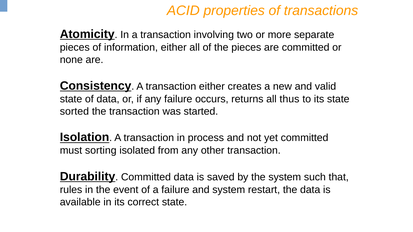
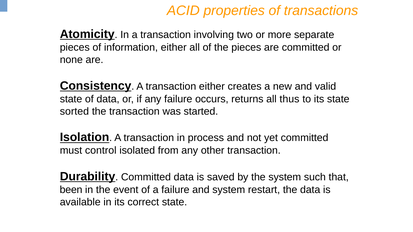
sorting: sorting -> control
rules: rules -> been
